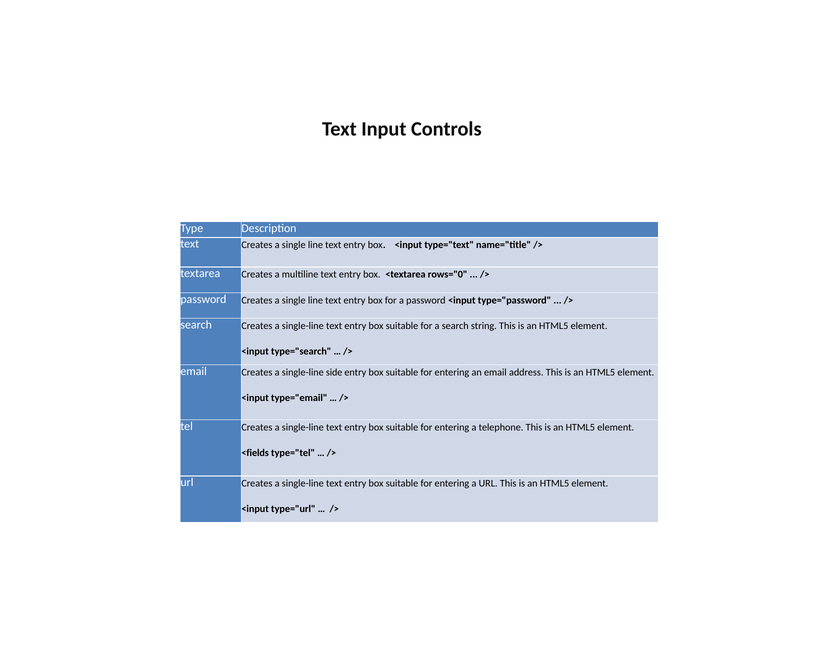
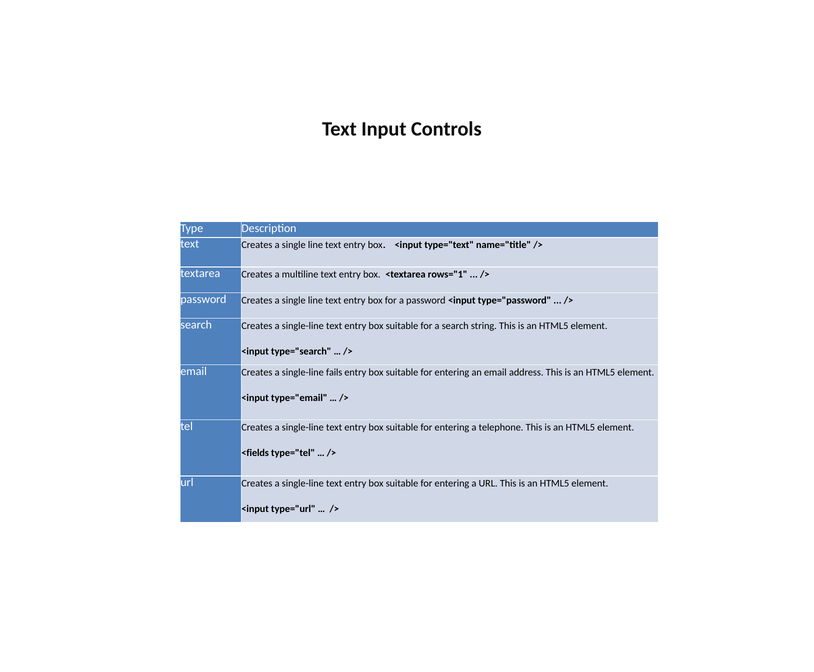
rows="0: rows="0 -> rows="1
side: side -> fails
